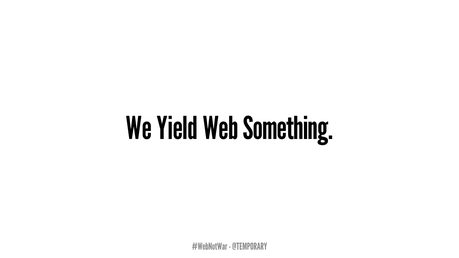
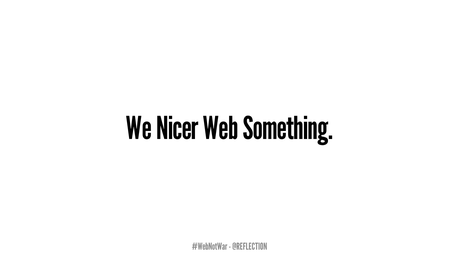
Yield: Yield -> Nicer
@TEMPORARY: @TEMPORARY -> @REFLECTION
